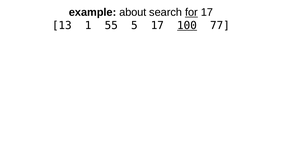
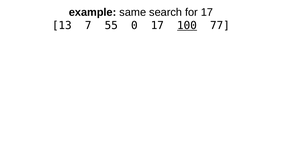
about: about -> same
for underline: present -> none
1: 1 -> 7
5: 5 -> 0
